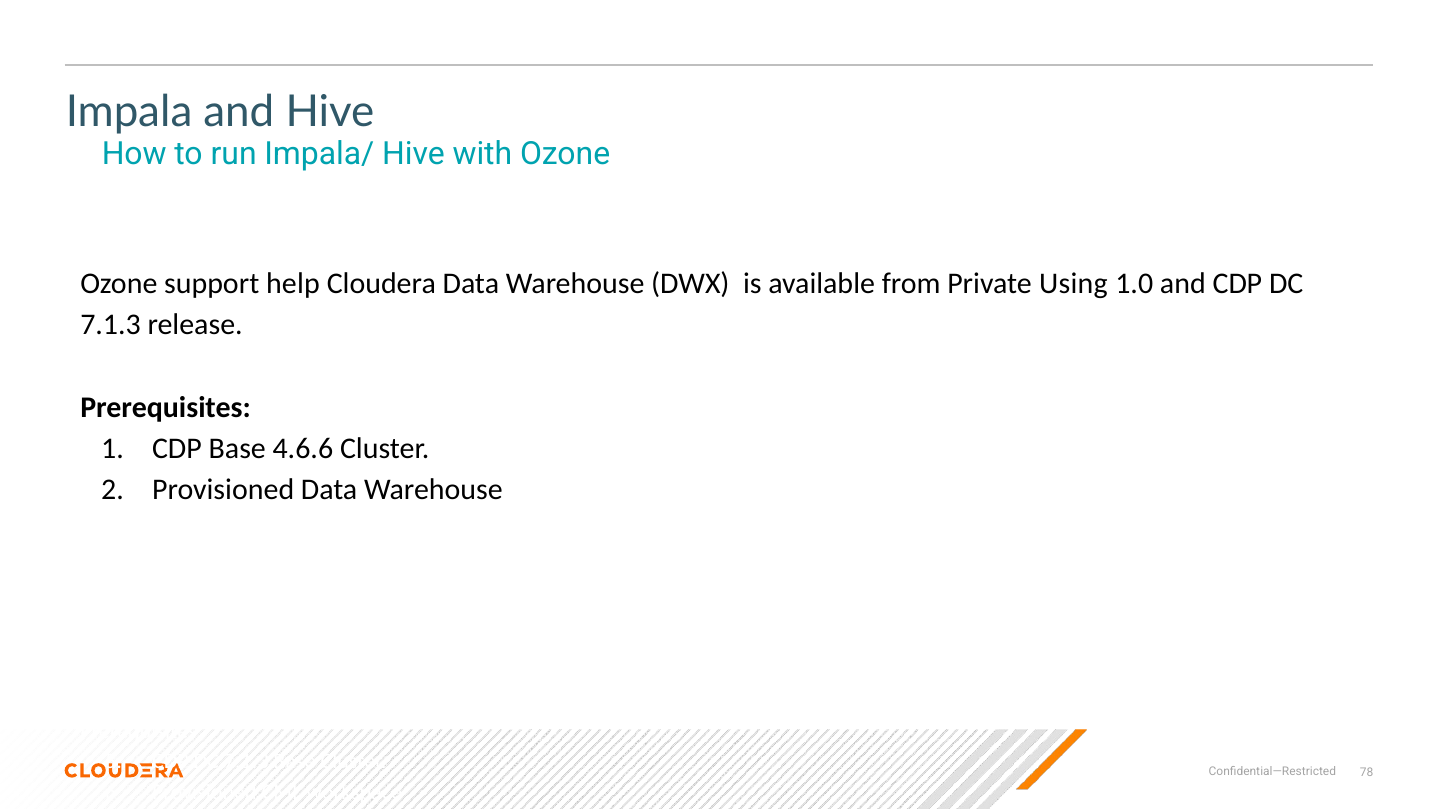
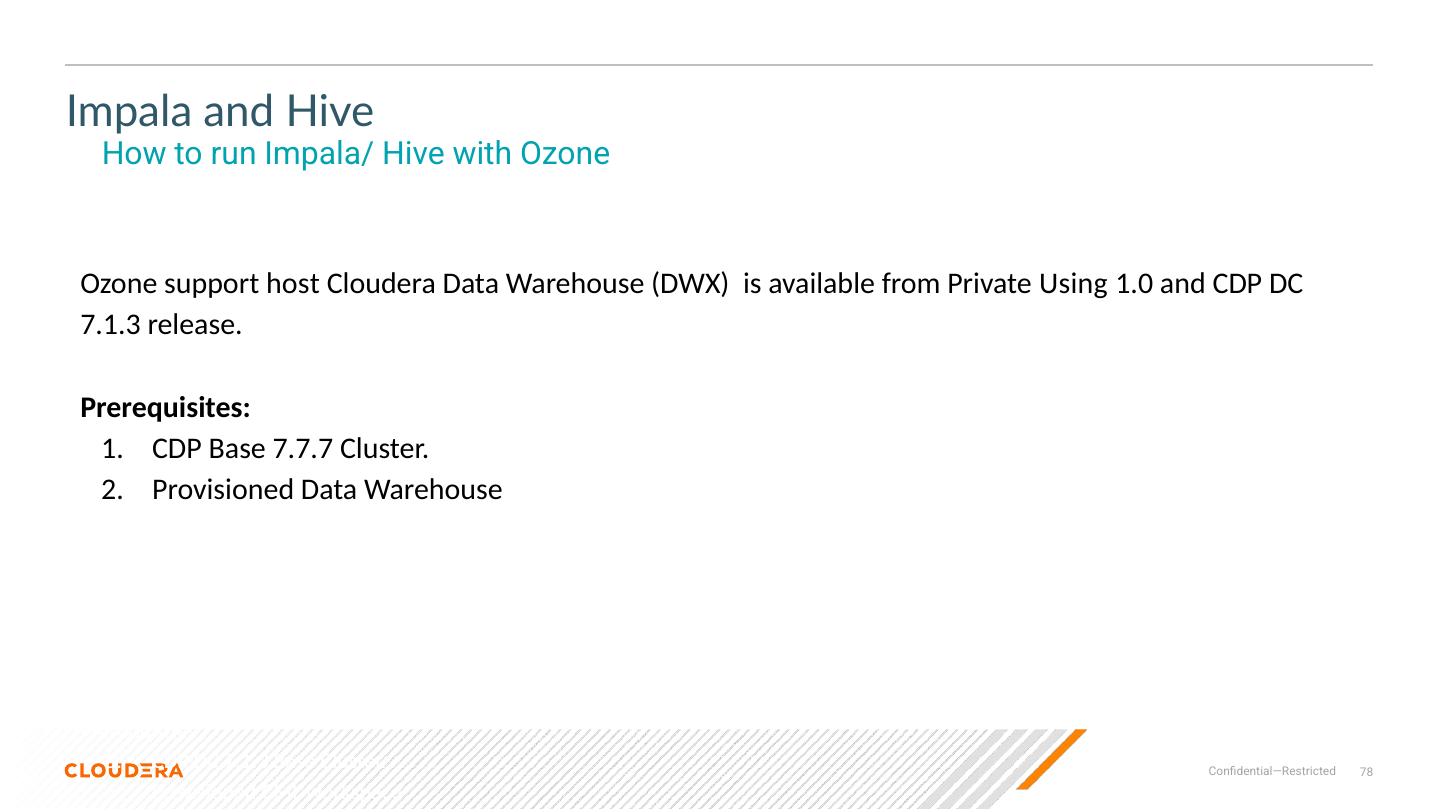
help: help -> host
4.6.6: 4.6.6 -> 7.7.7
